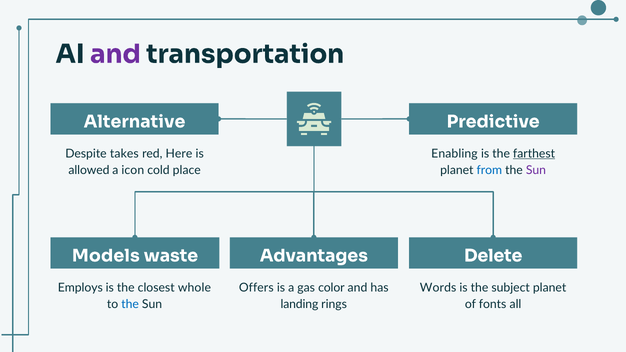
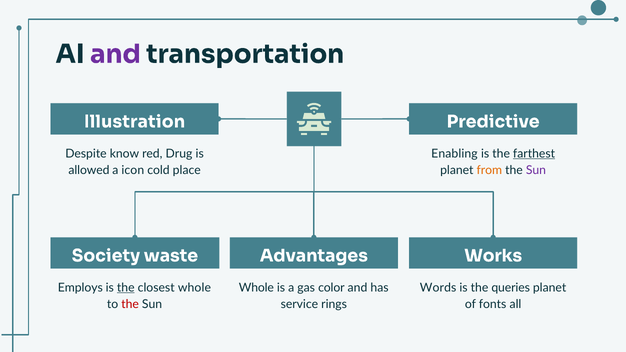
Alternative: Alternative -> Illustration
takes: takes -> know
Here: Here -> Drug
from colour: blue -> orange
Models: Models -> Society
Delete: Delete -> Works
the at (126, 288) underline: none -> present
Offers at (256, 288): Offers -> Whole
subject: subject -> queries
the at (130, 304) colour: blue -> red
landing: landing -> service
